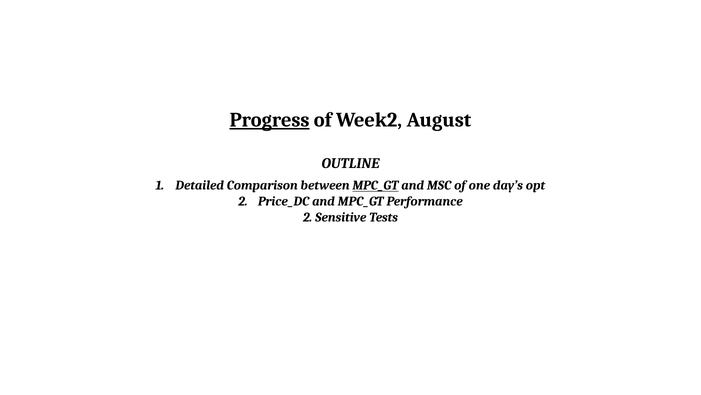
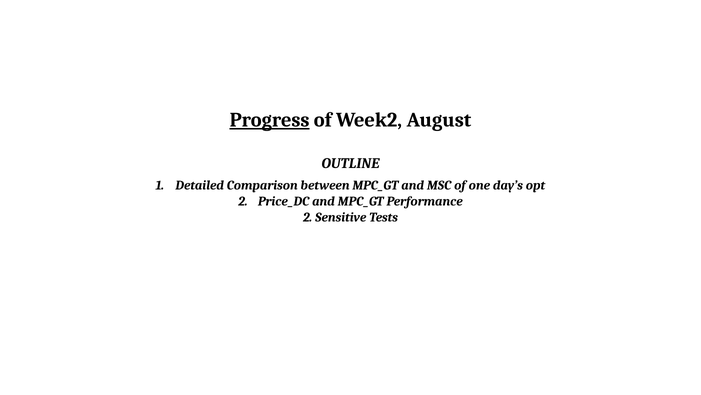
MPC_GT at (375, 185) underline: present -> none
